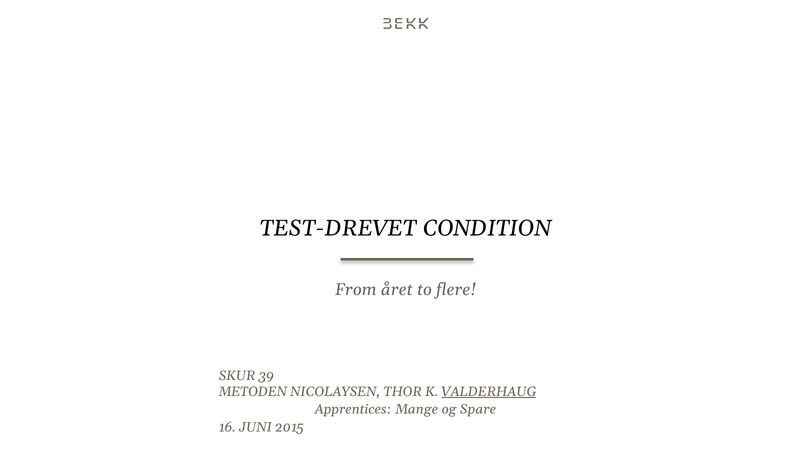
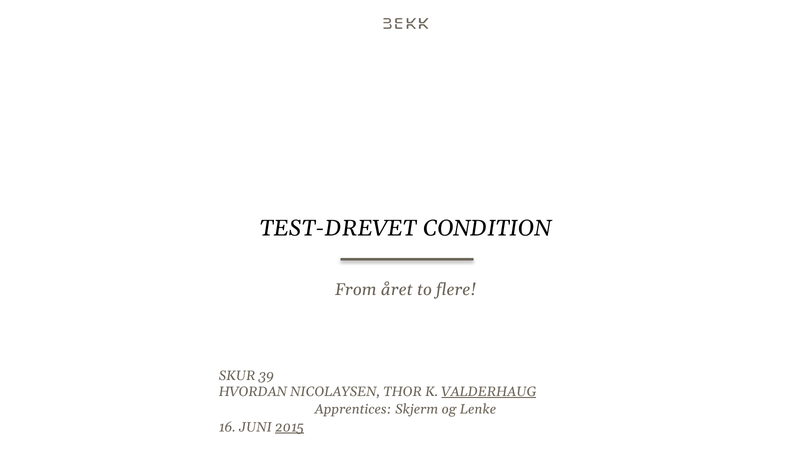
METODEN: METODEN -> HVORDAN
Mange: Mange -> Skjerm
Spare: Spare -> Lenke
2015 underline: none -> present
